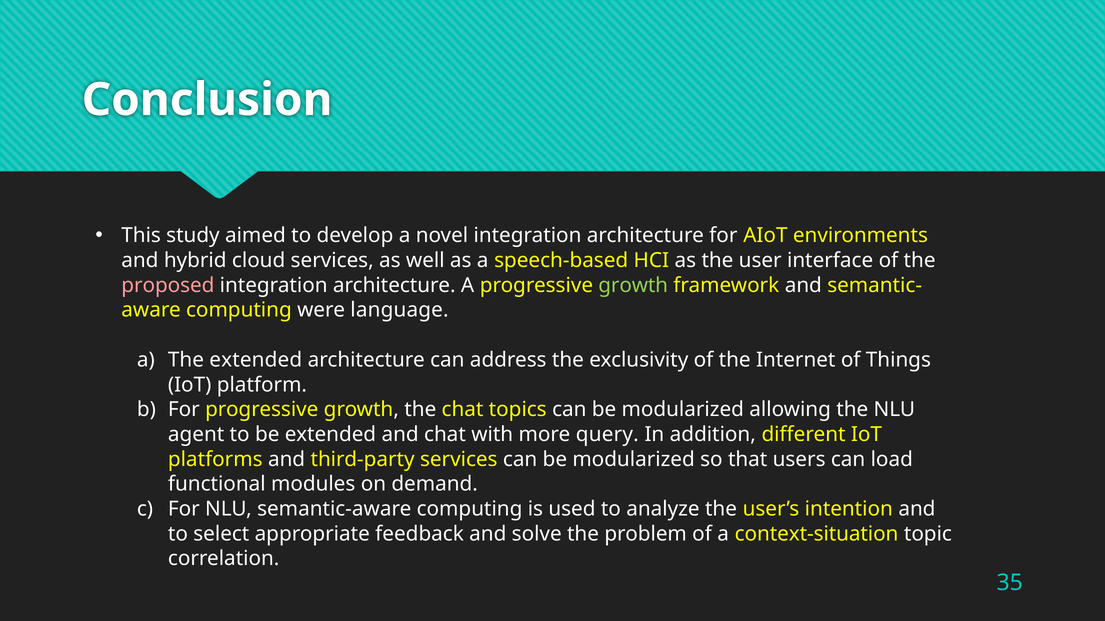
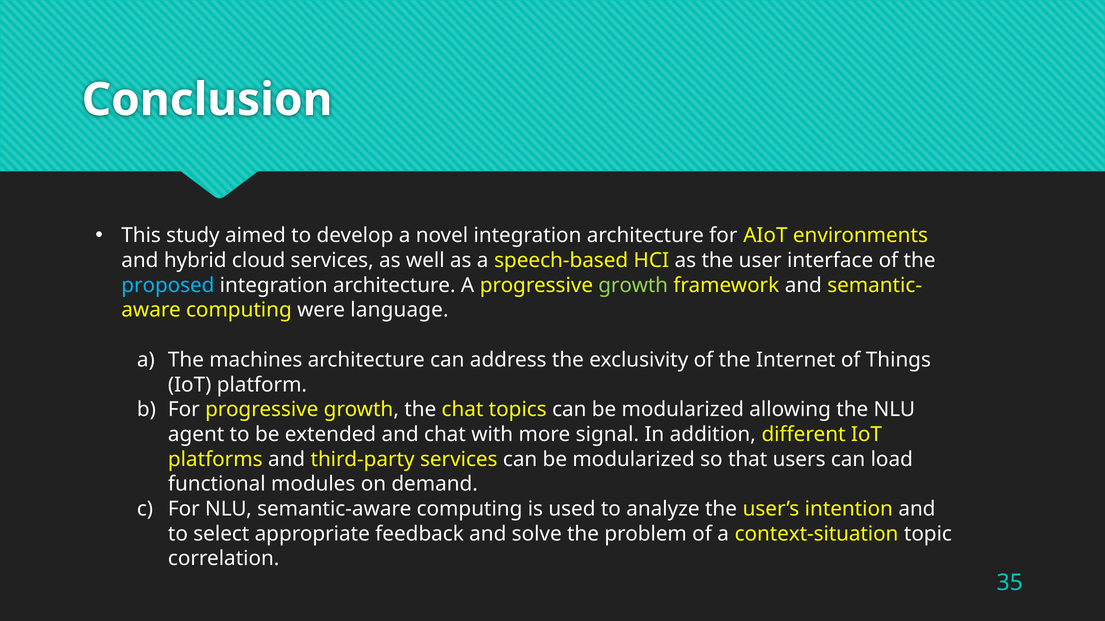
proposed colour: pink -> light blue
The extended: extended -> machines
query: query -> signal
